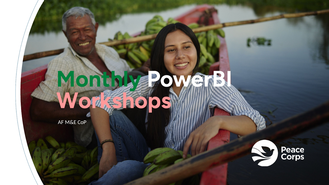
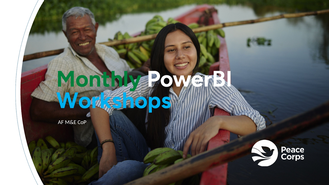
Workshops colour: pink -> light blue
